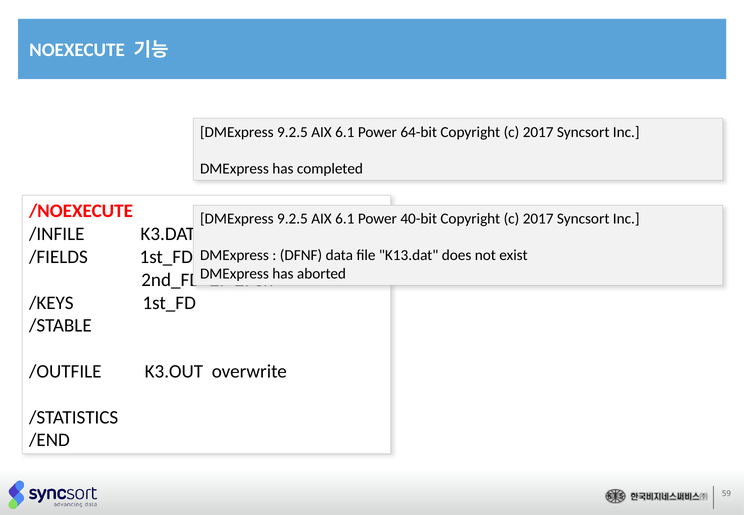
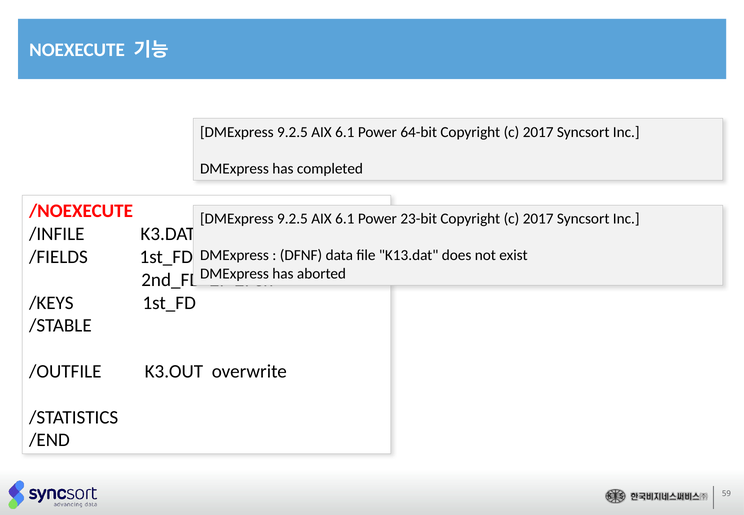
40-bit: 40-bit -> 23-bit
